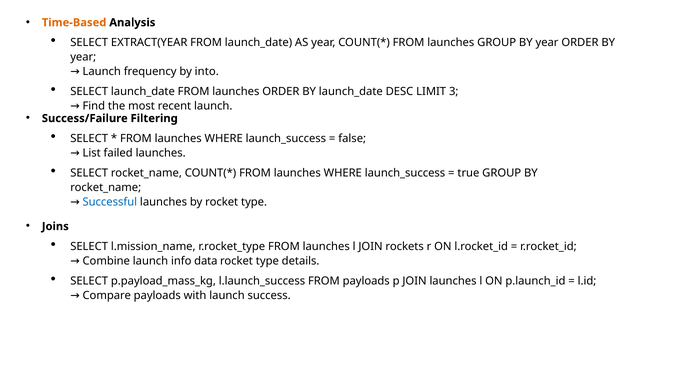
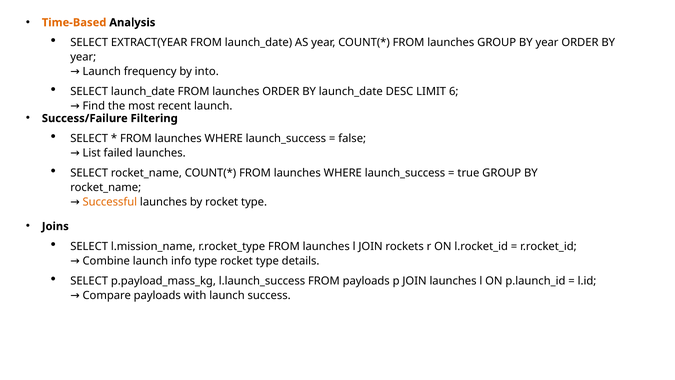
3: 3 -> 6
Successful colour: blue -> orange
info data: data -> type
